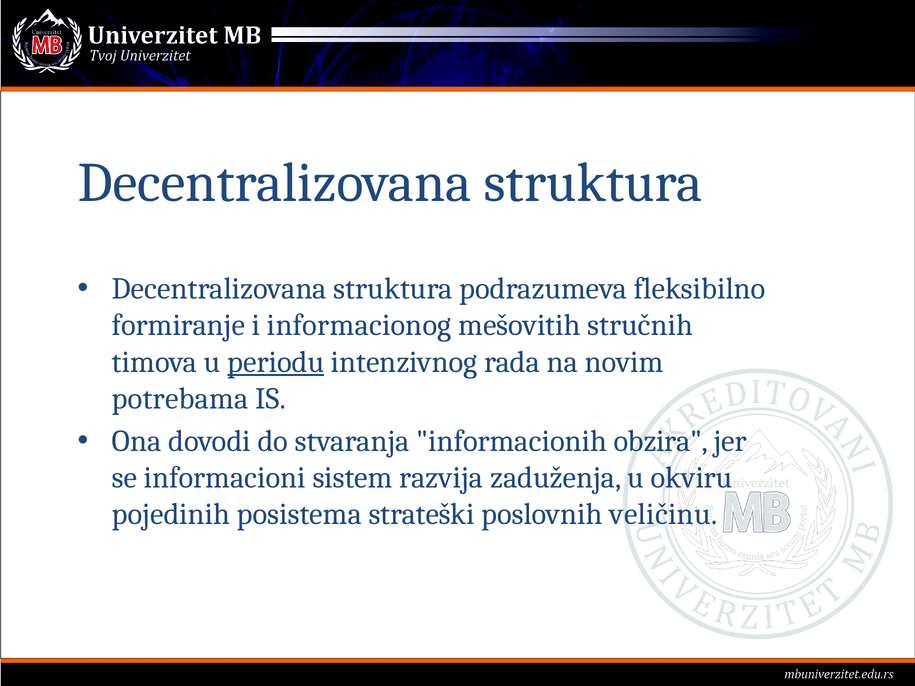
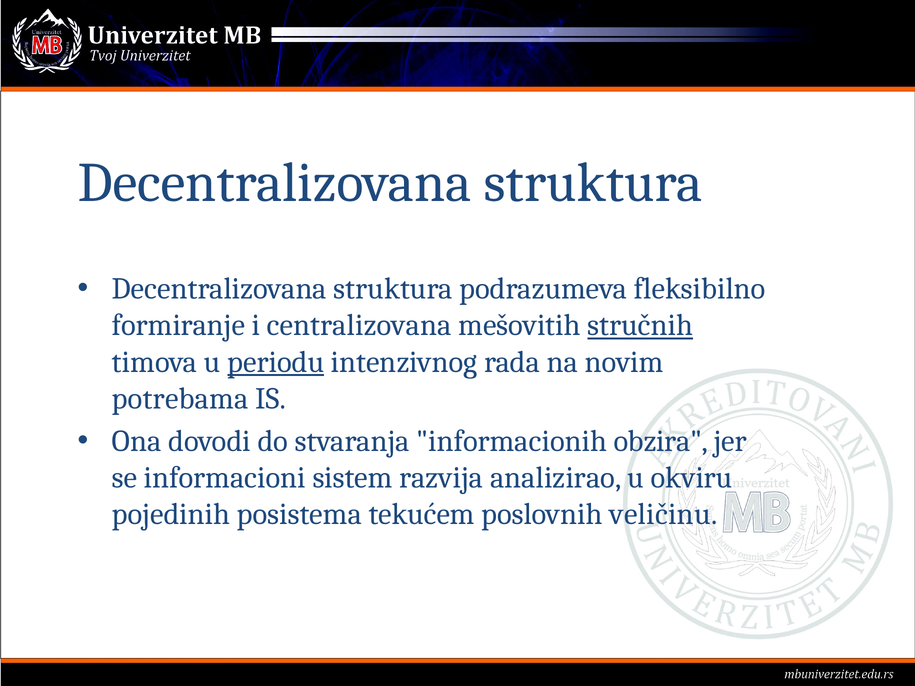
informacionog: informacionog -> centralizovana
stručnih underline: none -> present
zaduženja: zaduženja -> analizirao
strateški: strateški -> tekućem
